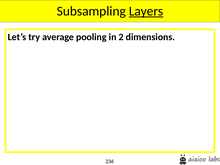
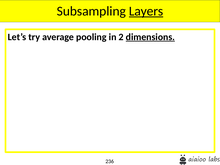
dimensions underline: none -> present
